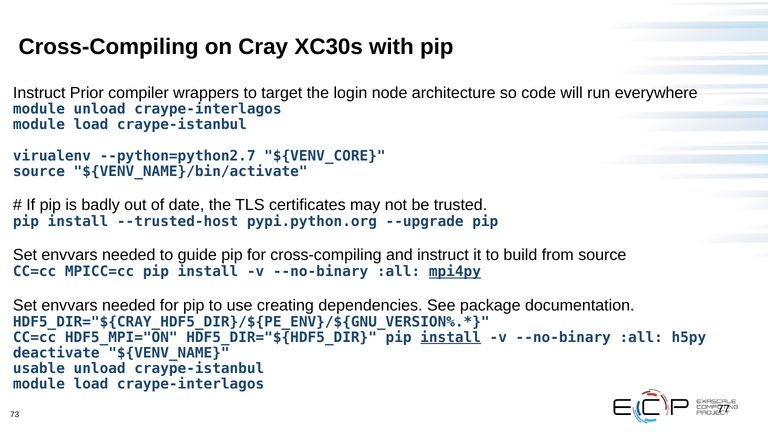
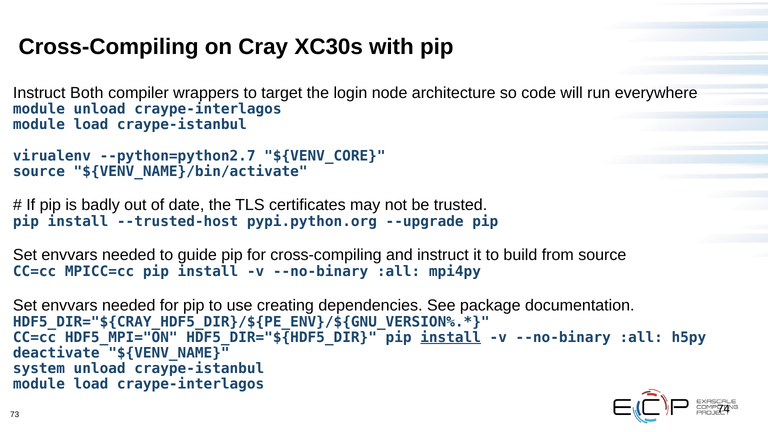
Prior: Prior -> Both
mpi4py underline: present -> none
usable: usable -> system
77: 77 -> 74
